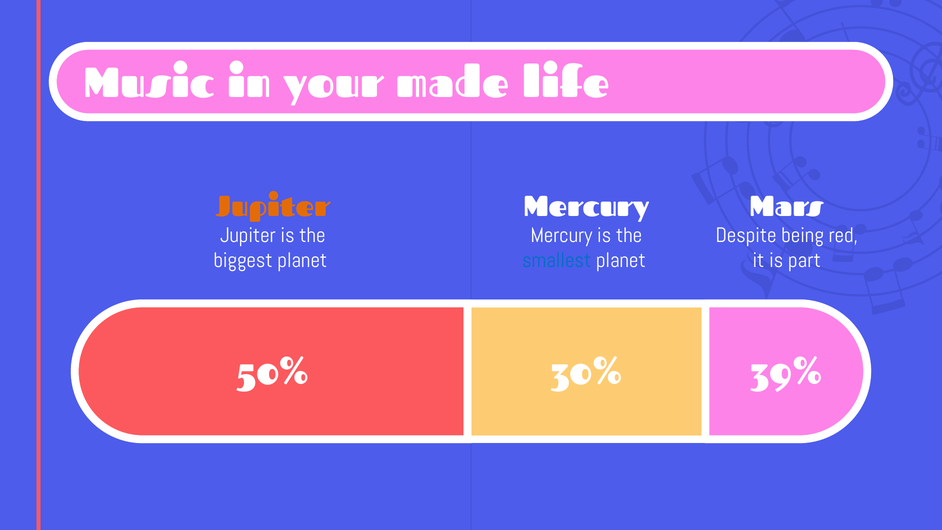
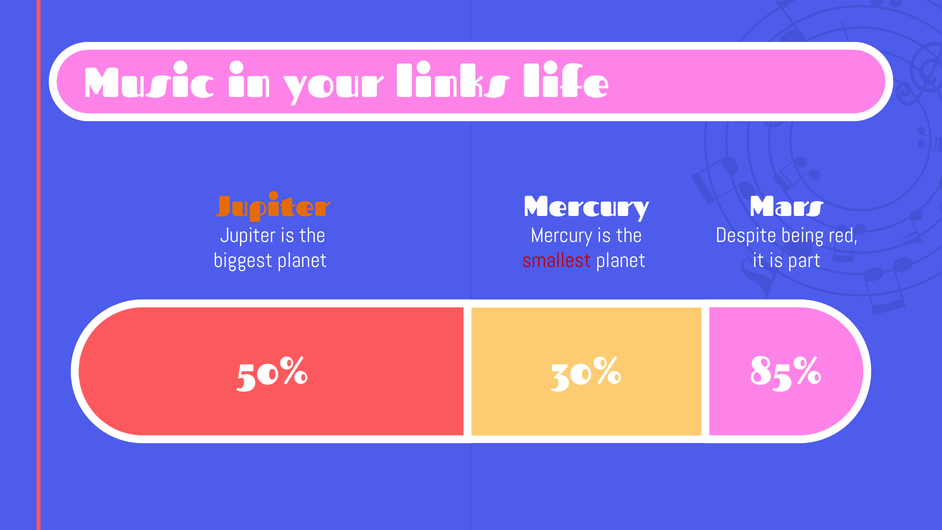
made: made -> links
smallest colour: blue -> red
39%: 39% -> 85%
